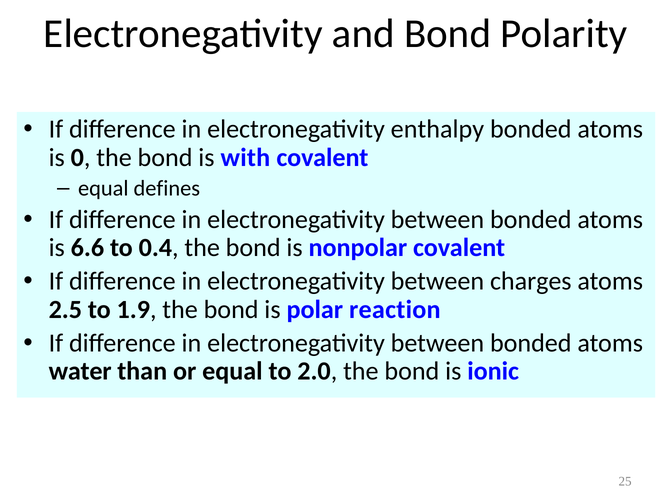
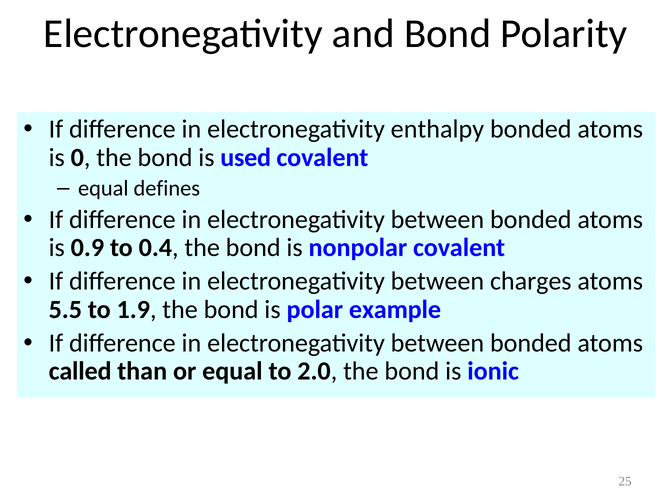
with: with -> used
6.6: 6.6 -> 0.9
2.5: 2.5 -> 5.5
reaction: reaction -> example
water: water -> called
